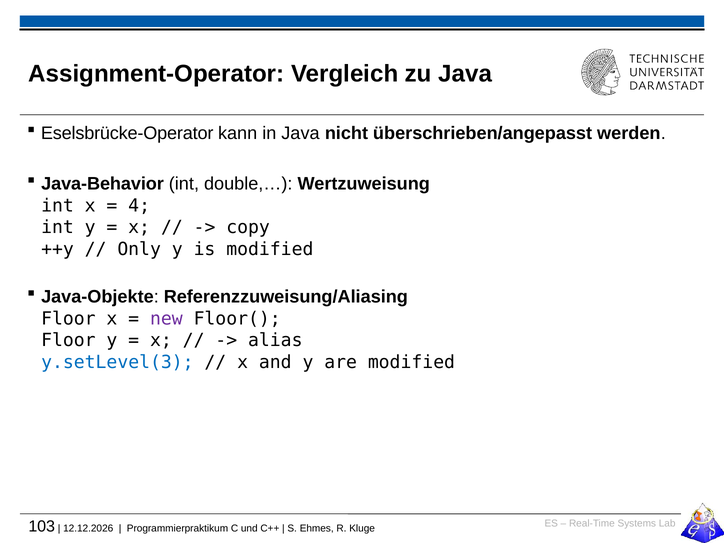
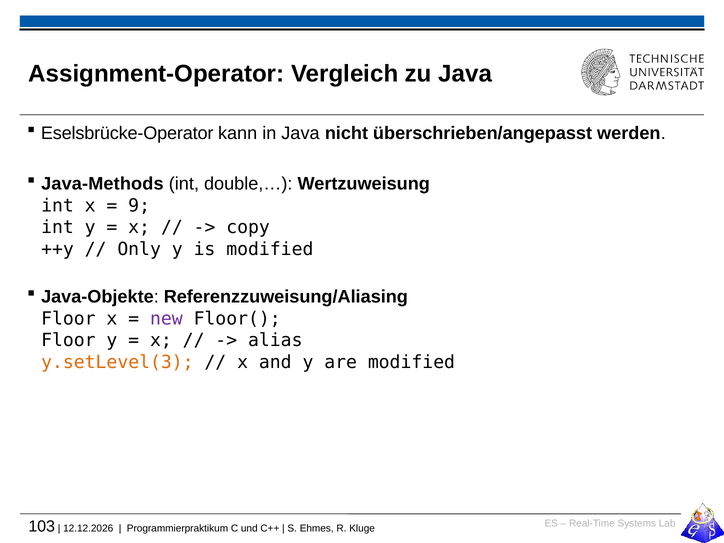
Java-Behavior: Java-Behavior -> Java-Methods
4: 4 -> 9
y.setLevel(3 colour: blue -> orange
